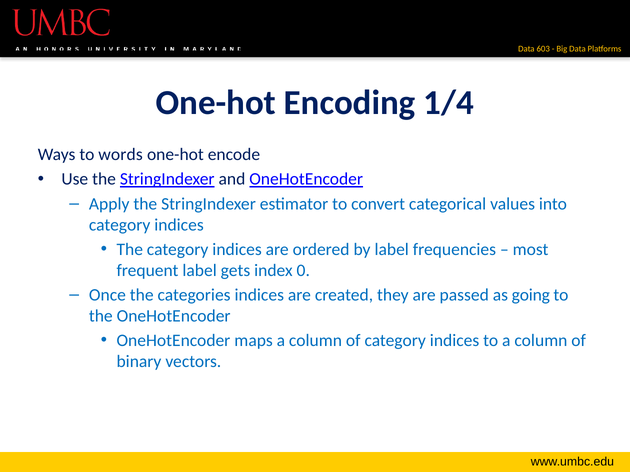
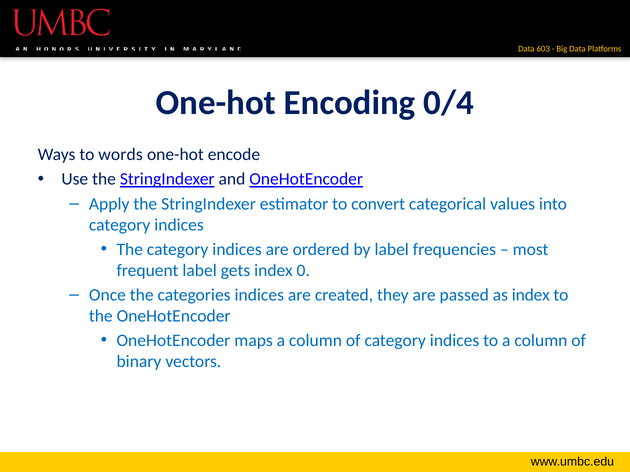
1/4: 1/4 -> 0/4
as going: going -> index
